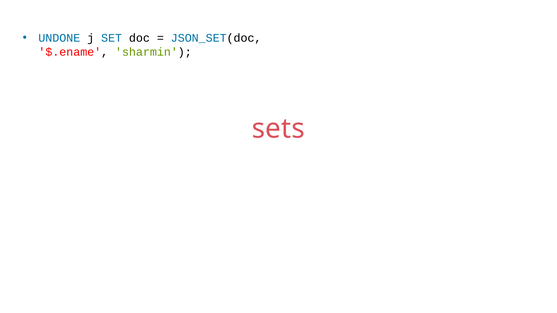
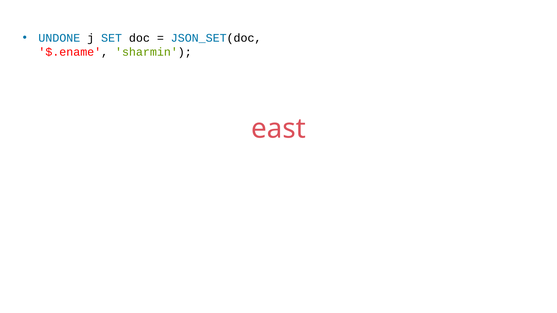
sets: sets -> east
